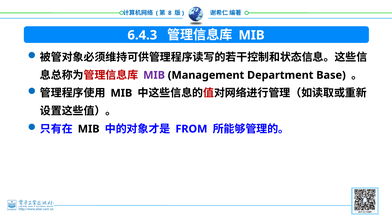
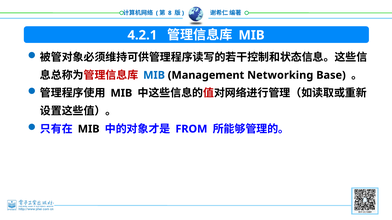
6.4.3: 6.4.3 -> 4.2.1
MIB at (154, 75) colour: purple -> blue
Department: Department -> Networking
